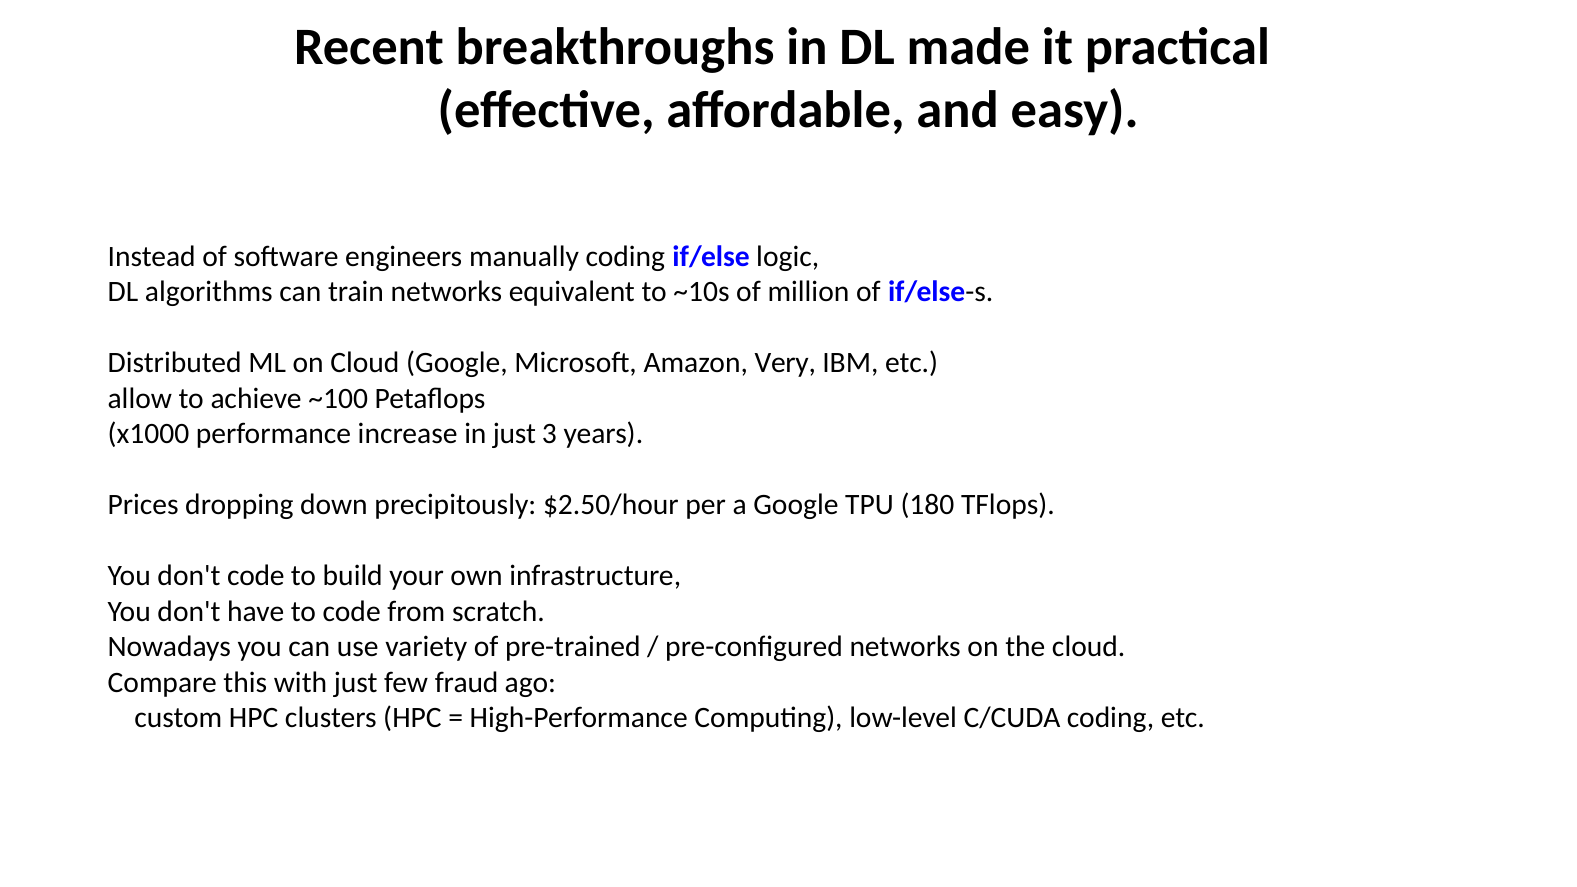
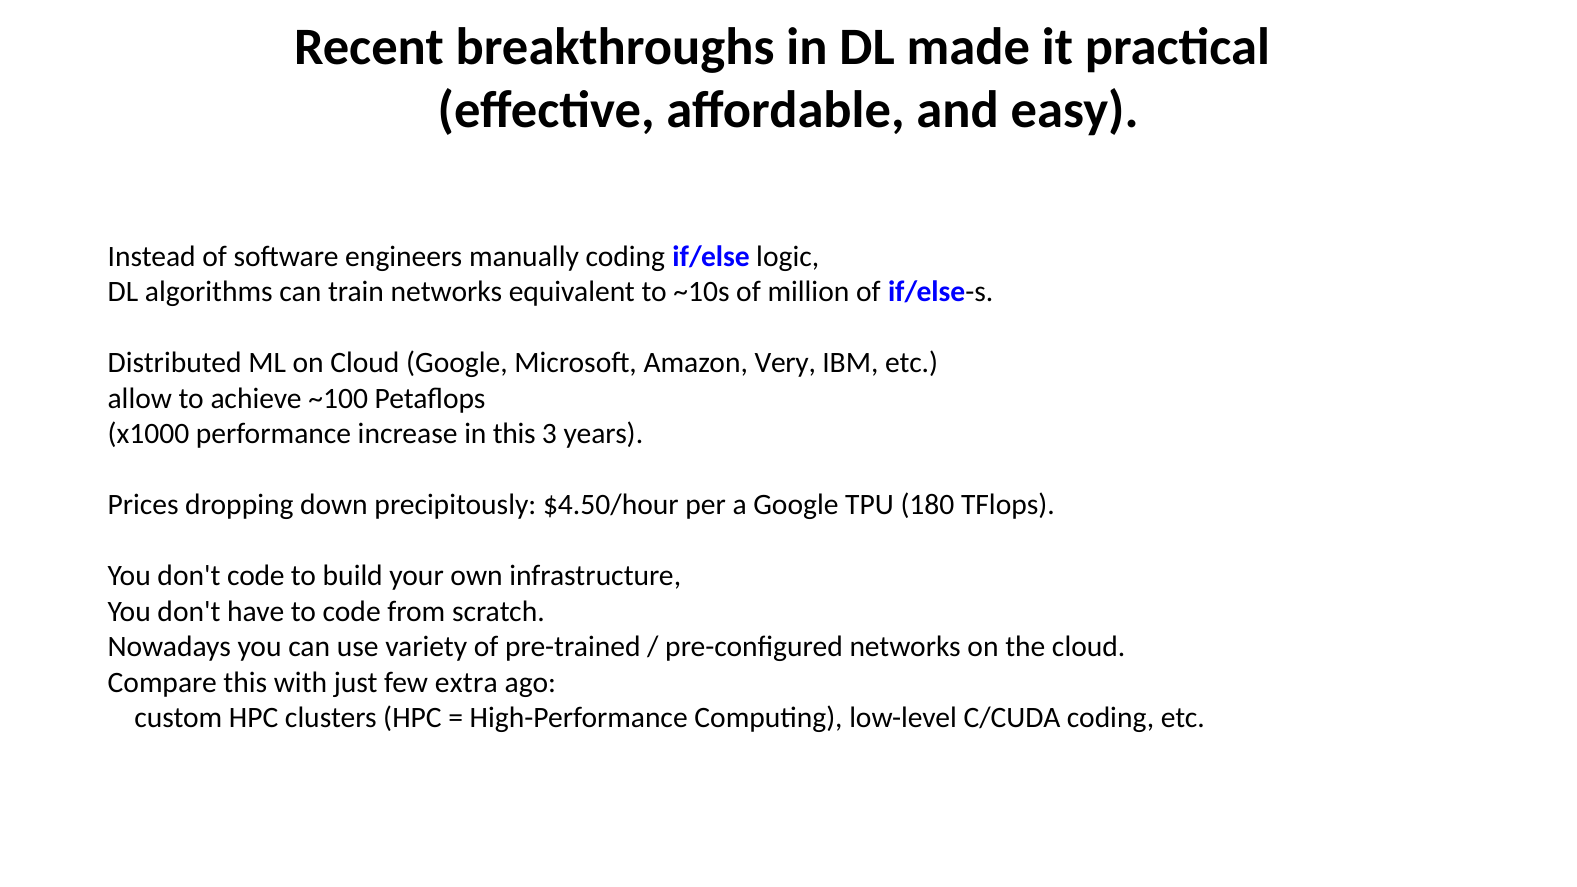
in just: just -> this
$2.50/hour: $2.50/hour -> $4.50/hour
fraud: fraud -> extra
